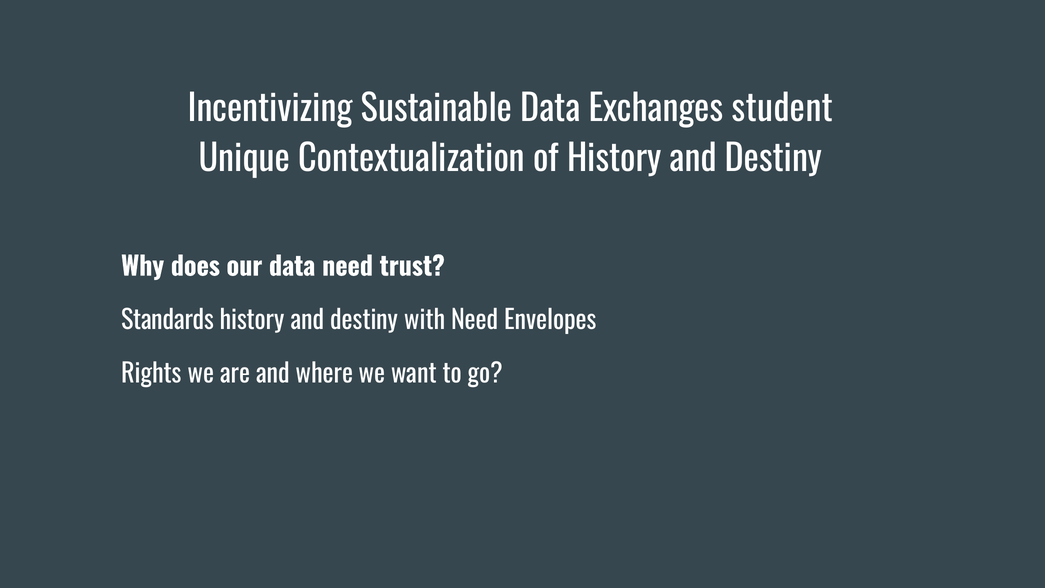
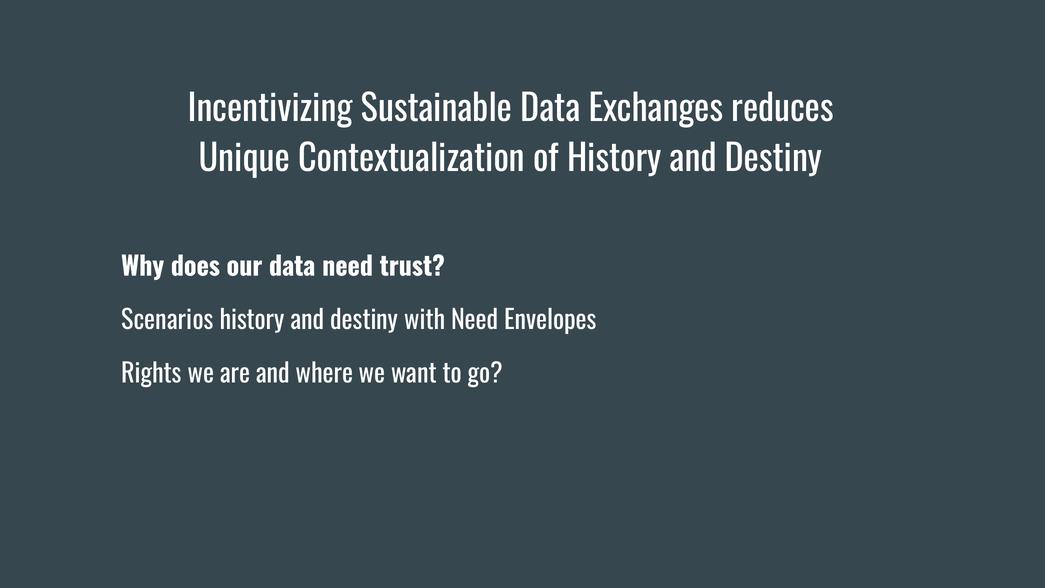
student: student -> reduces
Standards: Standards -> Scenarios
